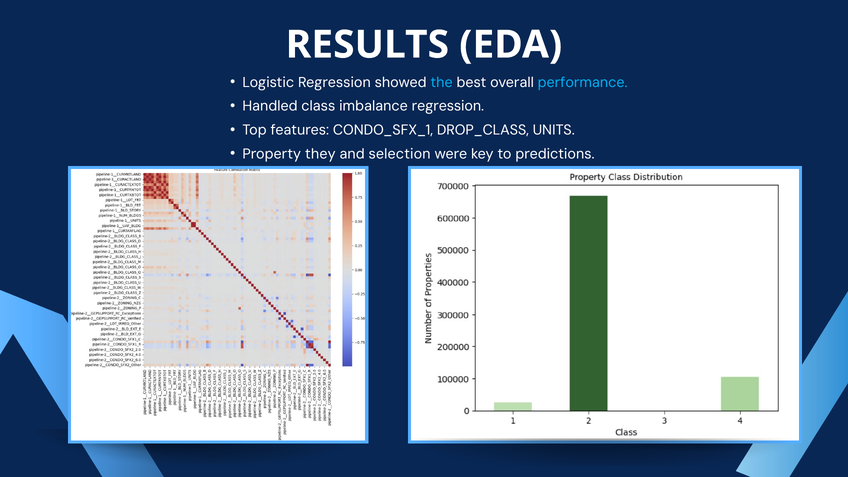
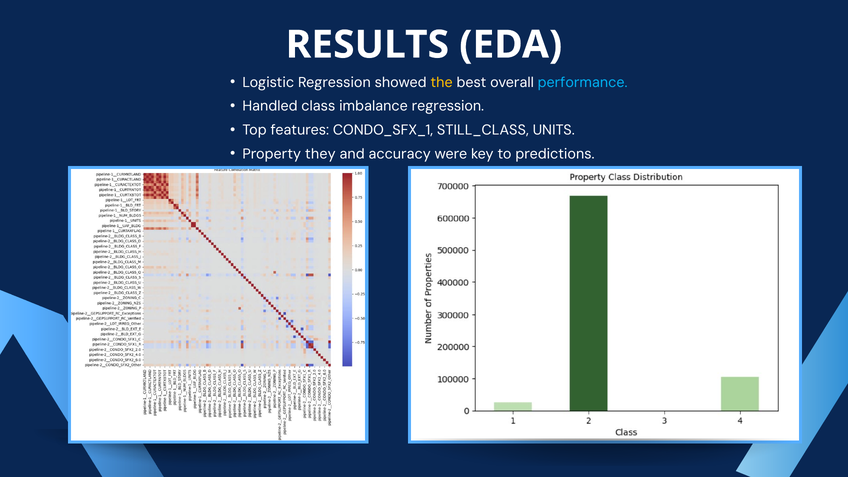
the colour: light blue -> yellow
DROP_CLASS: DROP_CLASS -> STILL_CLASS
selection: selection -> accuracy
